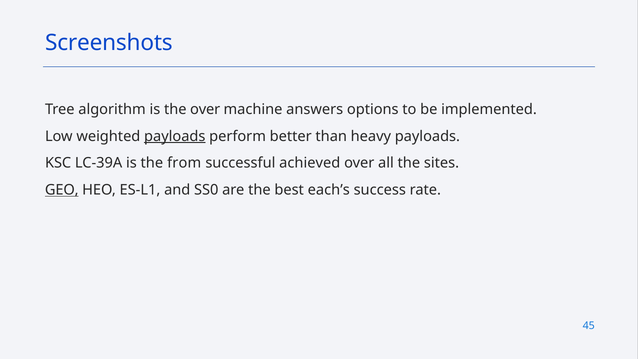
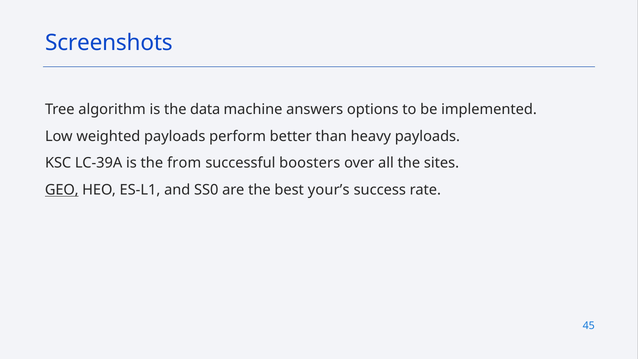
the over: over -> data
payloads at (175, 136) underline: present -> none
achieved: achieved -> boosters
each’s: each’s -> your’s
